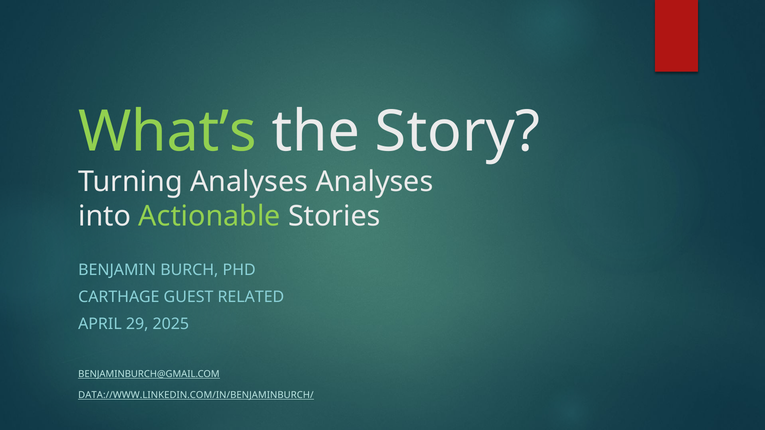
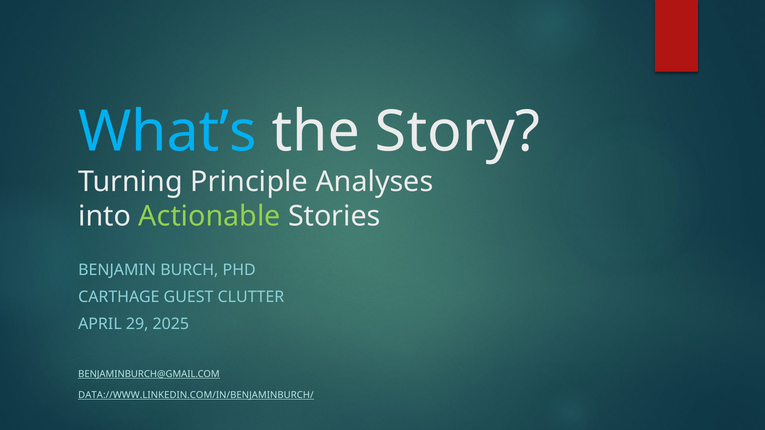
What’s colour: light green -> light blue
Turning Analyses: Analyses -> Principle
RELATED: RELATED -> CLUTTER
